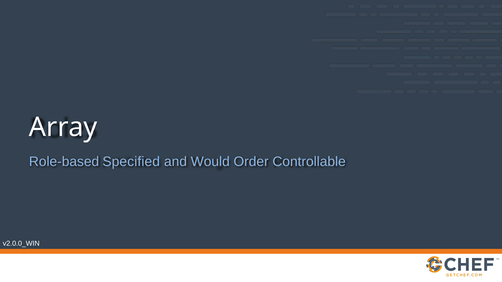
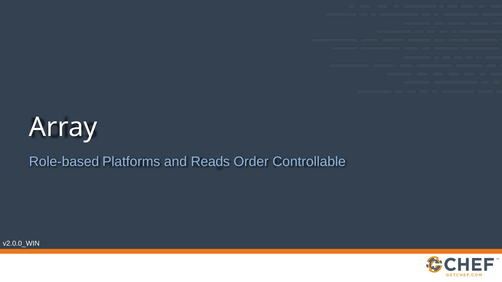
Specified: Specified -> Platforms
Would: Would -> Reads
